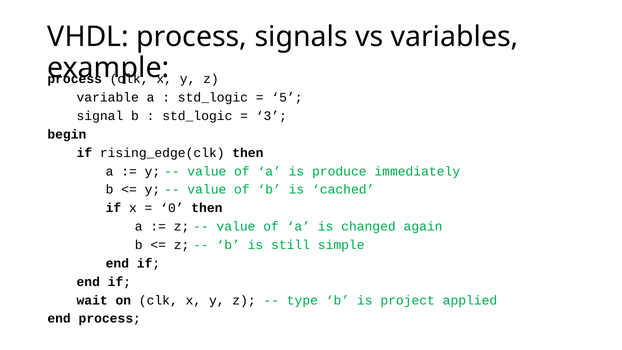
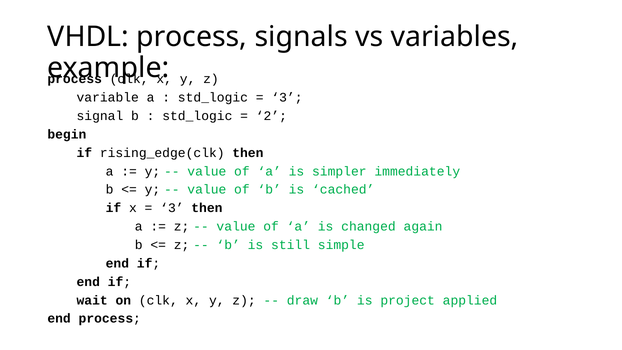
5 at (287, 98): 5 -> 3
3: 3 -> 2
produce: produce -> simpler
0 at (172, 208): 0 -> 3
type: type -> draw
